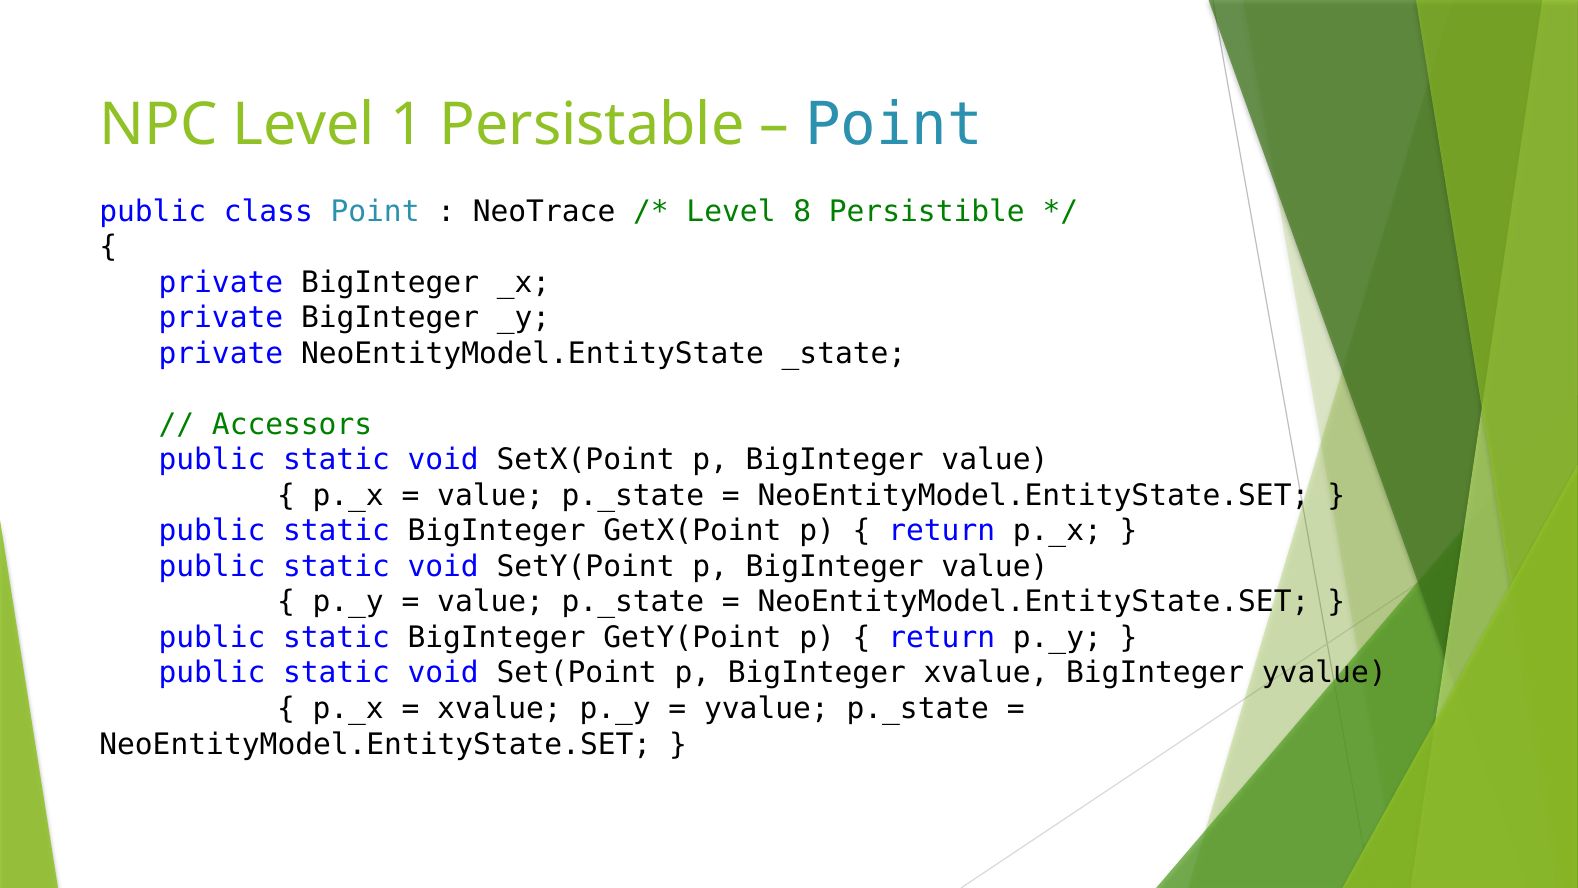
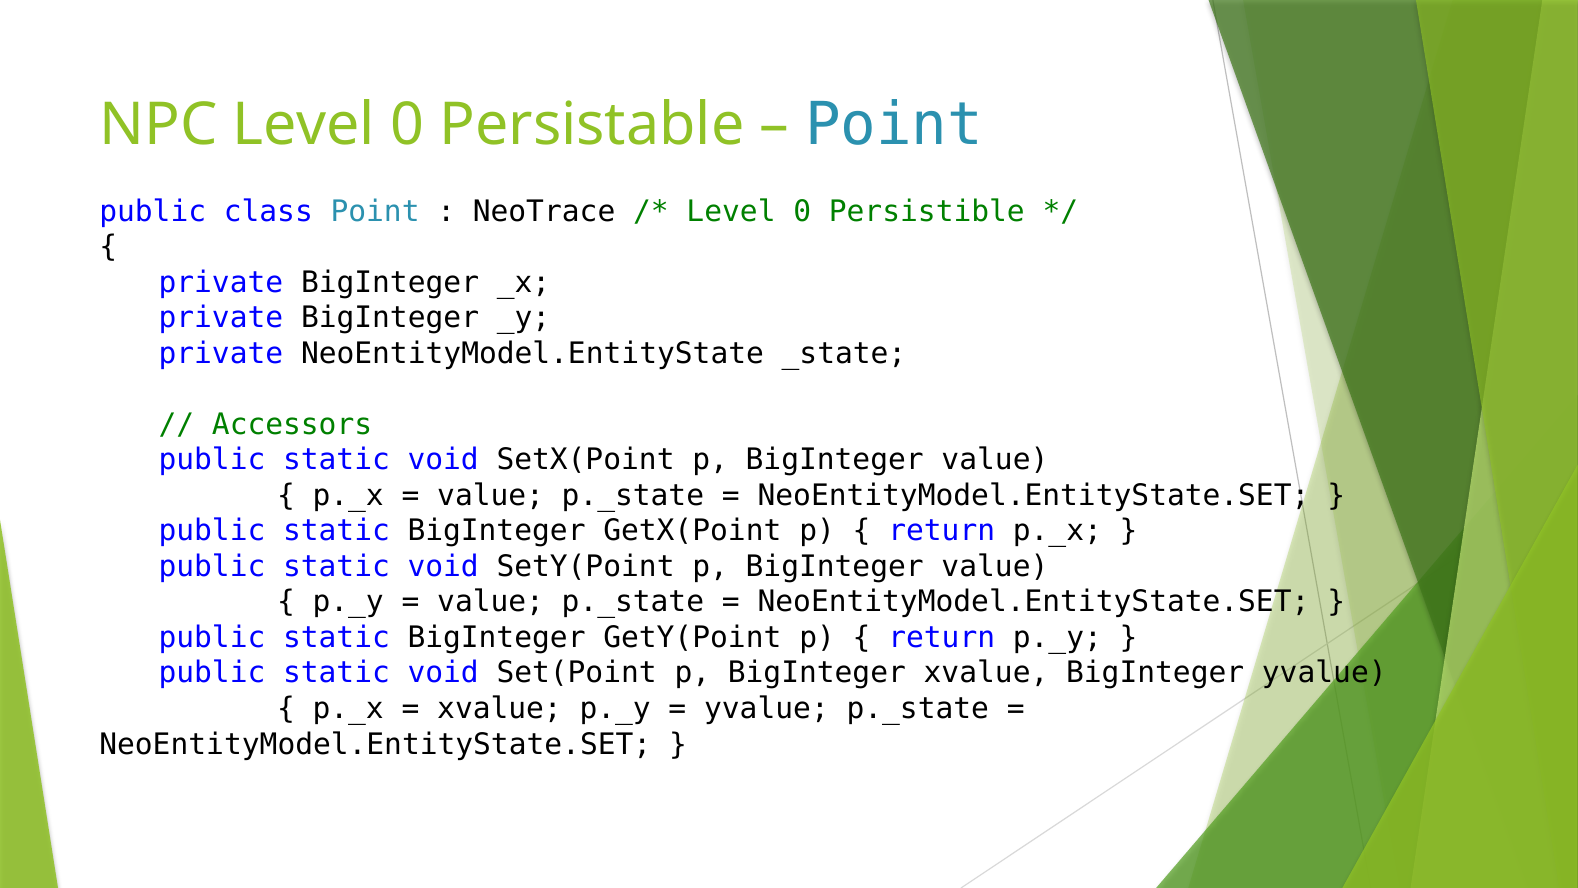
NPC Level 1: 1 -> 0
8 at (802, 211): 8 -> 0
